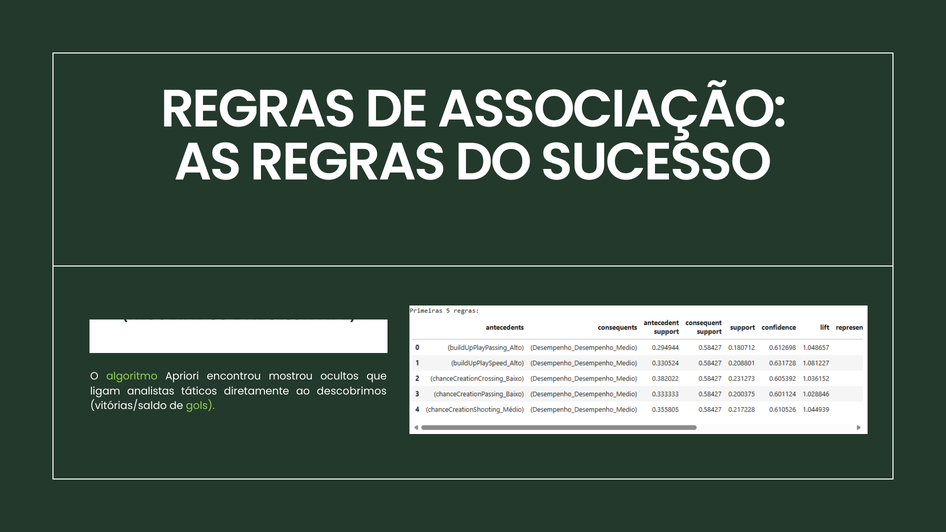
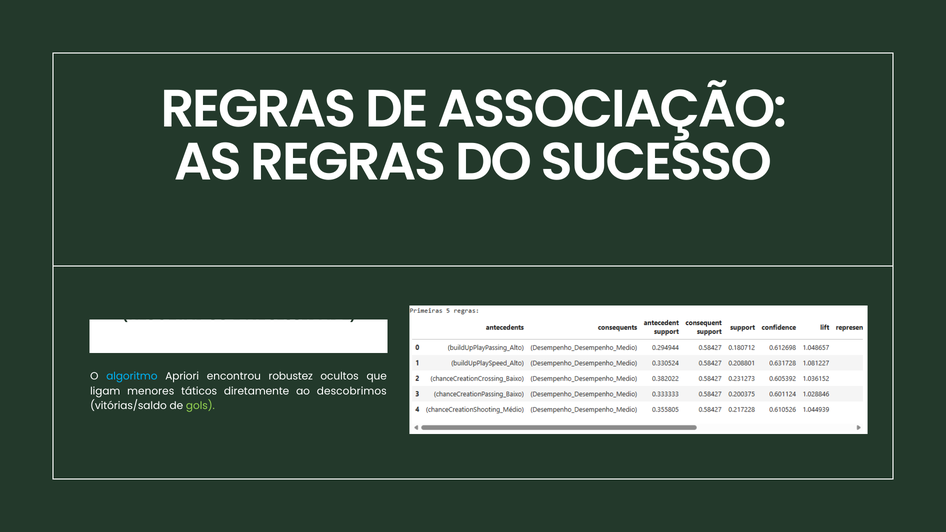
algoritmo colour: light green -> light blue
mostrou: mostrou -> robustez
analistas: analistas -> menores
